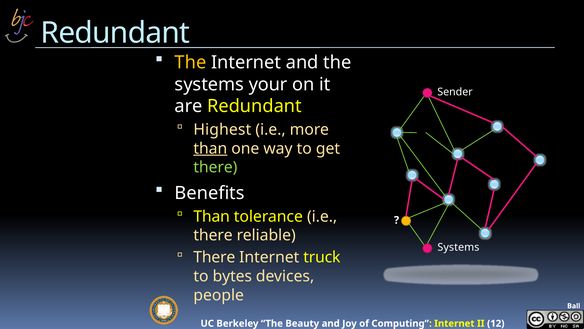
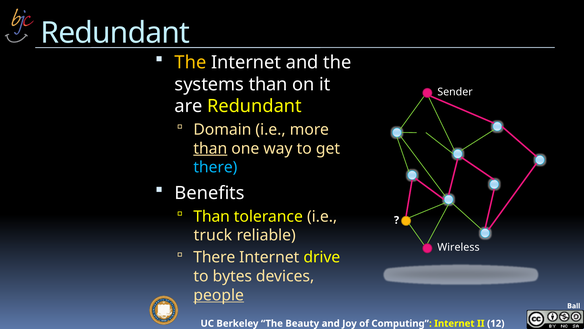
systems your: your -> than
Highest: Highest -> Domain
there at (215, 167) colour: light green -> light blue
there at (213, 235): there -> truck
Systems at (458, 247): Systems -> Wireless
truck: truck -> drive
people underline: none -> present
